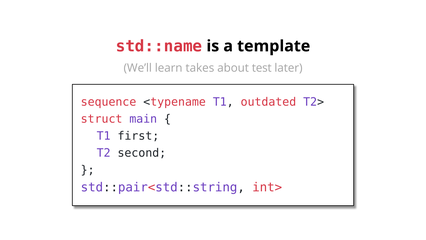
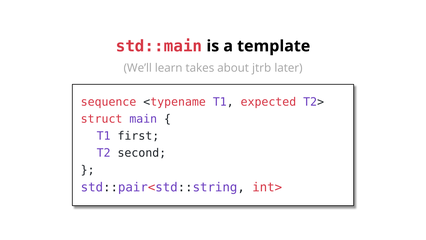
std::name: std::name -> std::main
test: test -> jtrb
outdated: outdated -> expected
